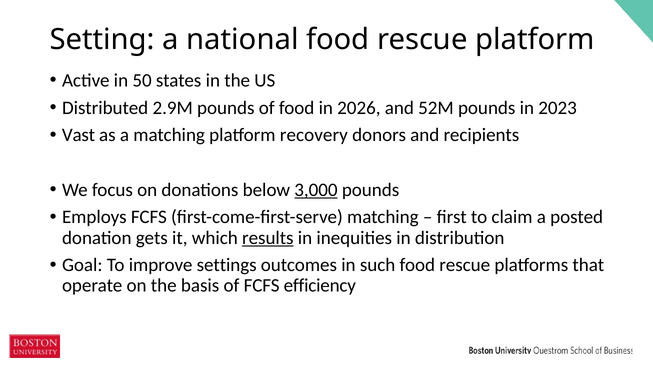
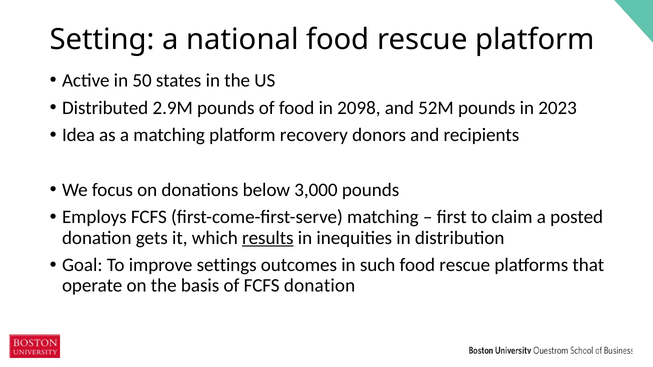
2026: 2026 -> 2098
Vast: Vast -> Idea
3,000 underline: present -> none
FCFS efficiency: efficiency -> donation
